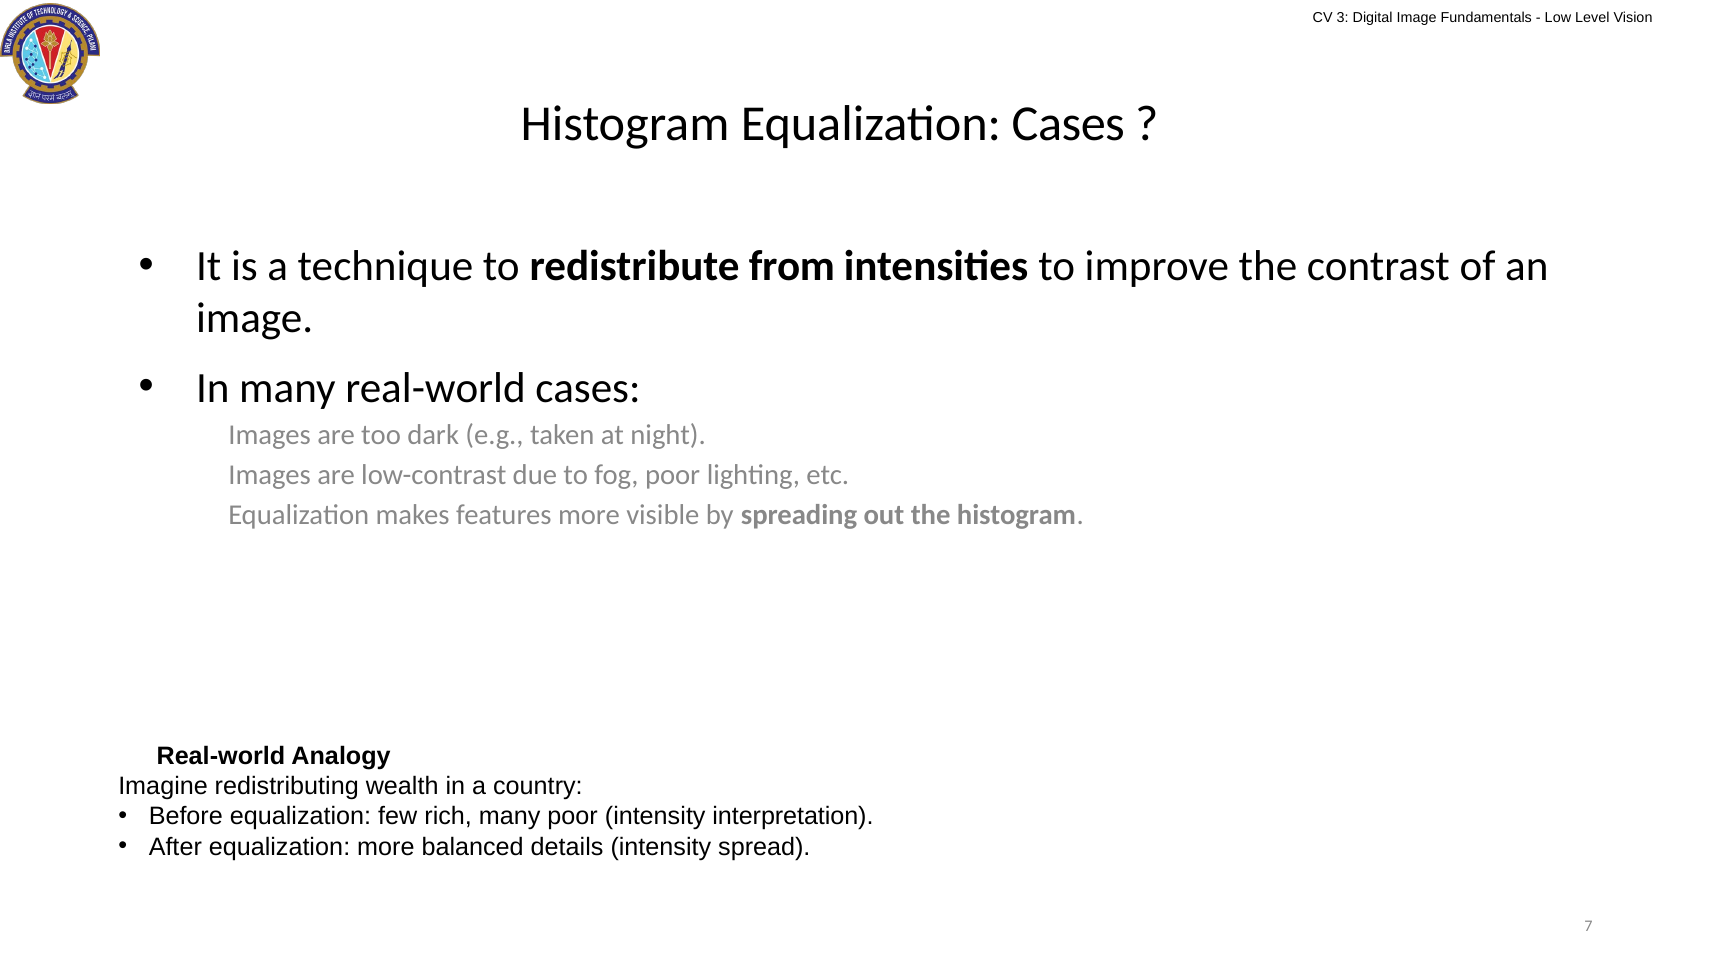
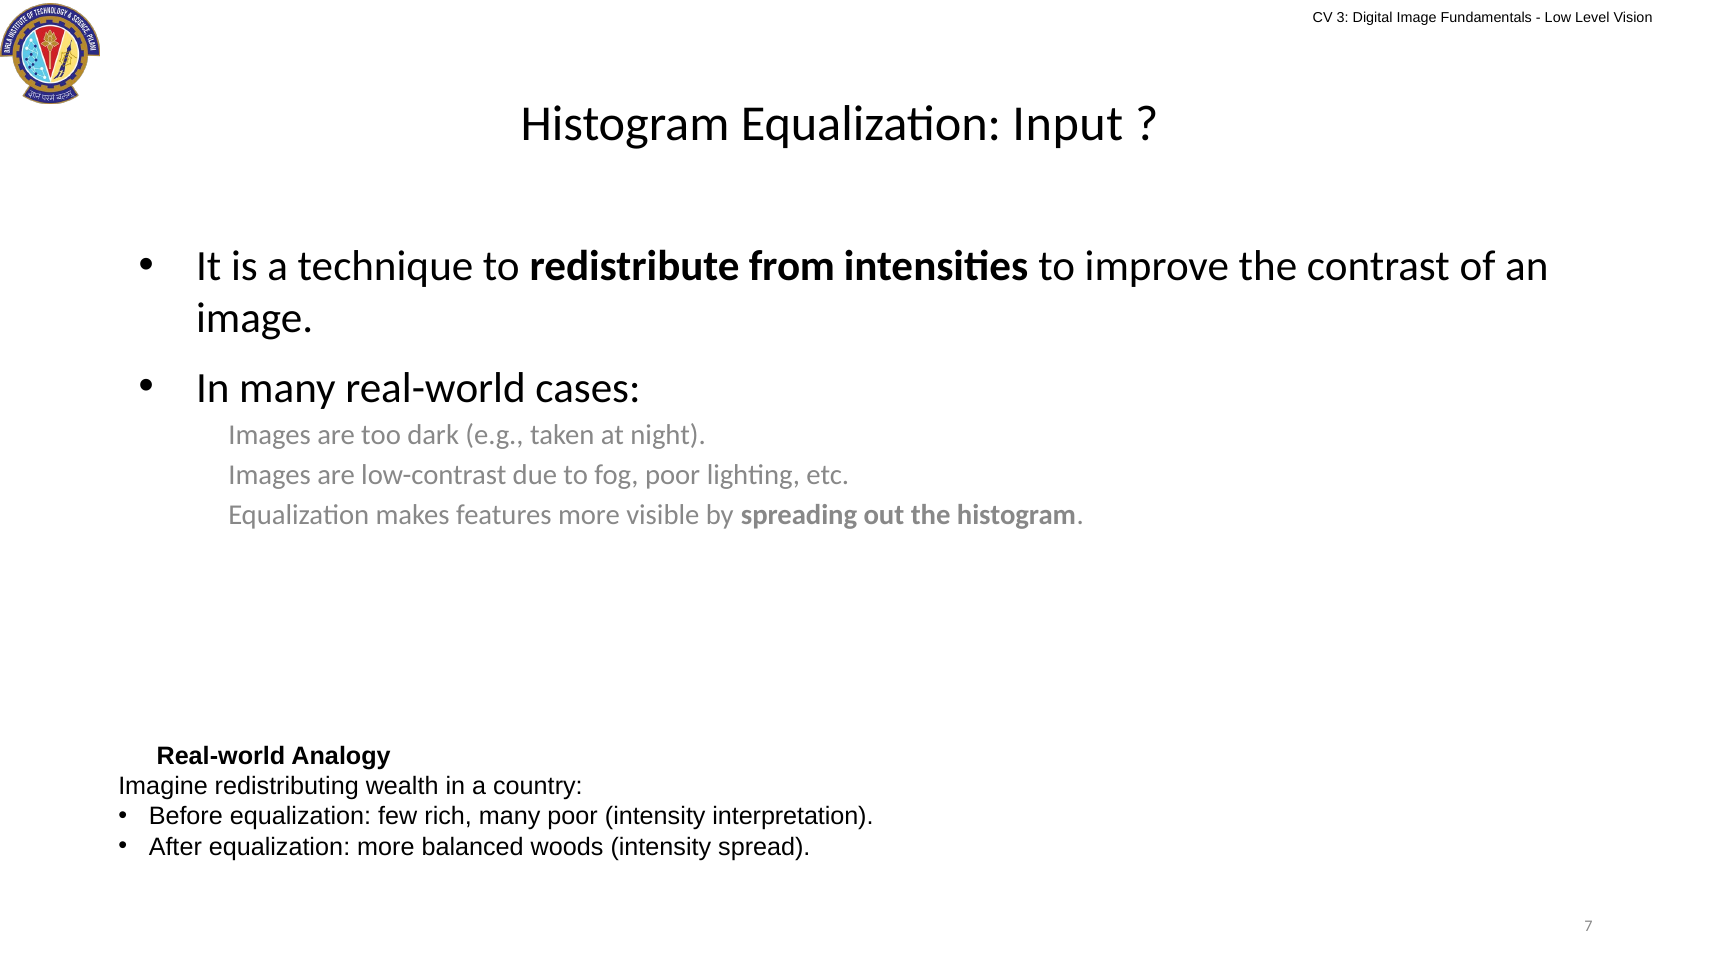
Equalization Cases: Cases -> Input
details: details -> woods
